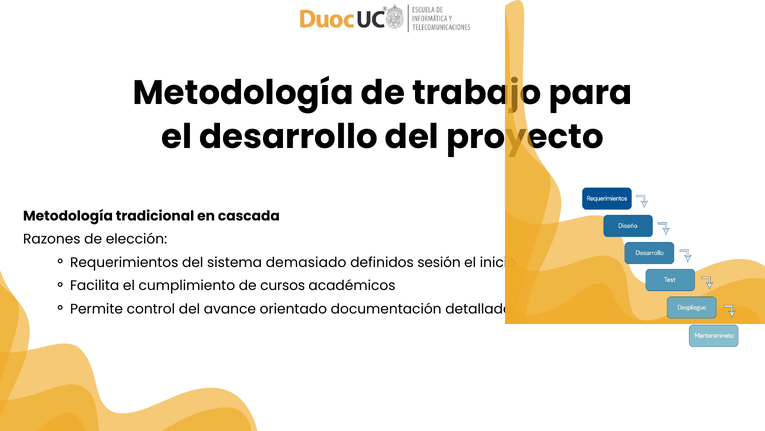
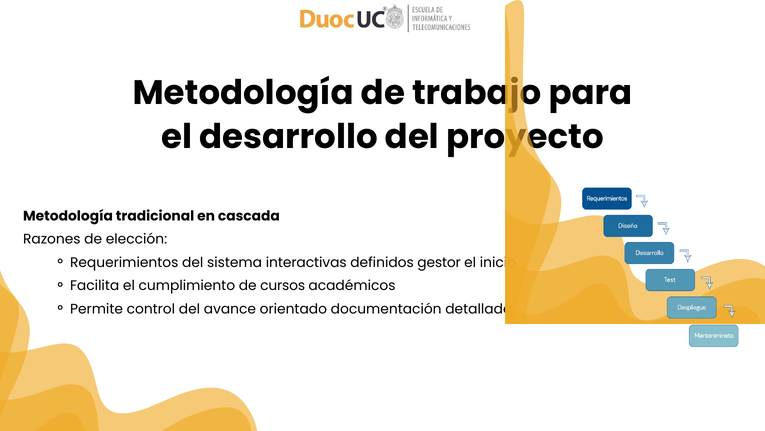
demasiado: demasiado -> interactivas
sesión: sesión -> gestor
